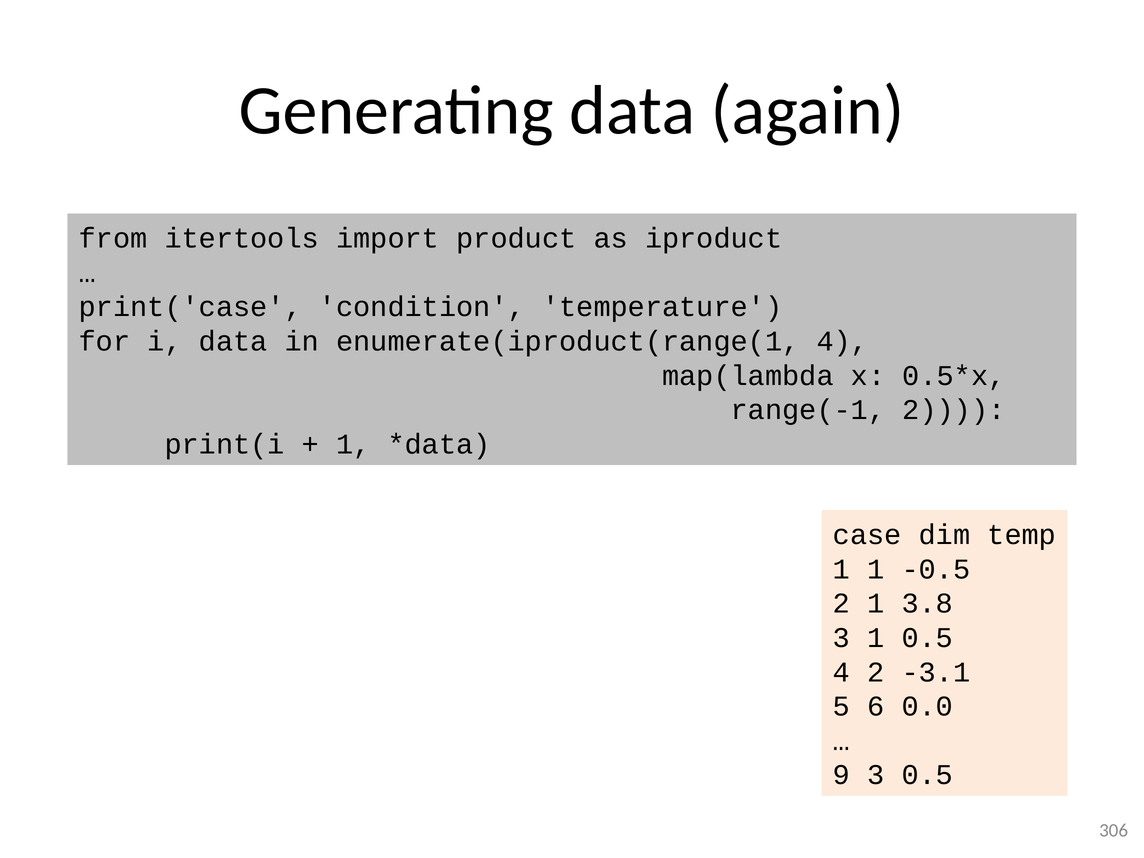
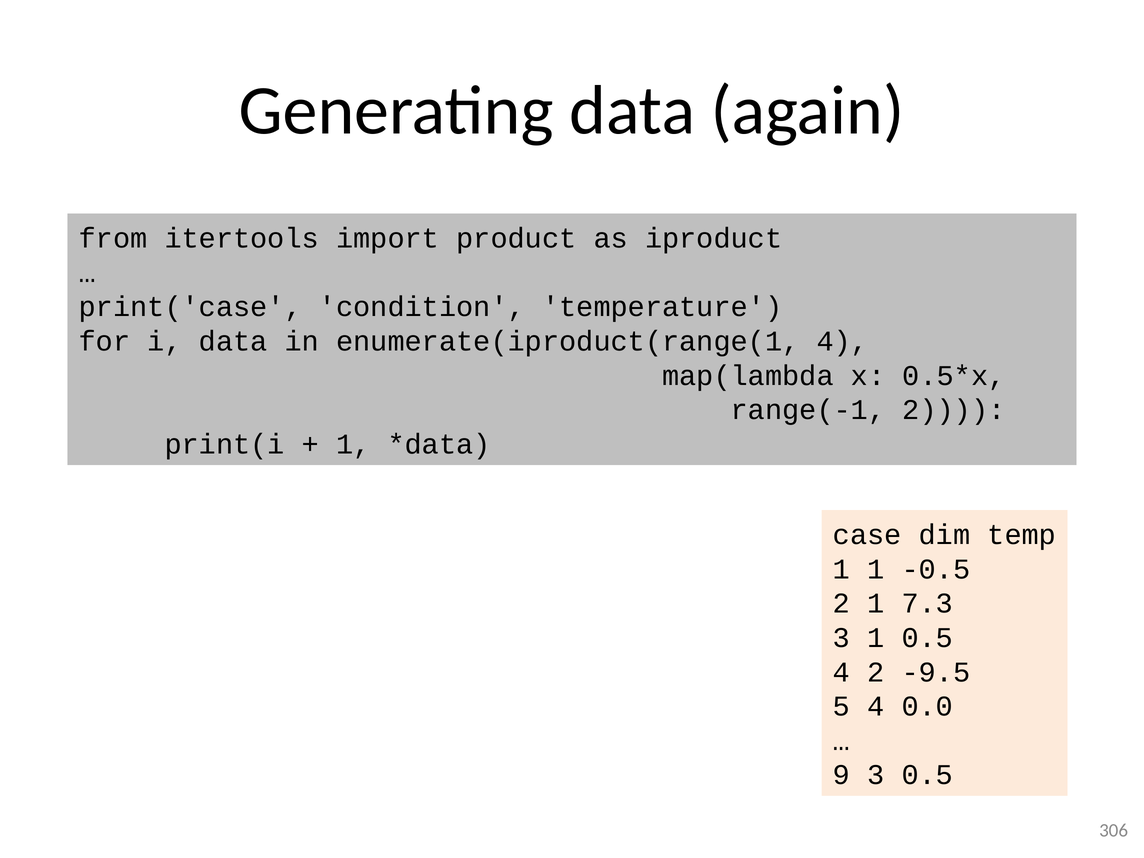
3.8: 3.8 -> 7.3
-3.1: -3.1 -> -9.5
5 6: 6 -> 4
